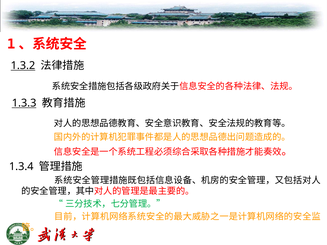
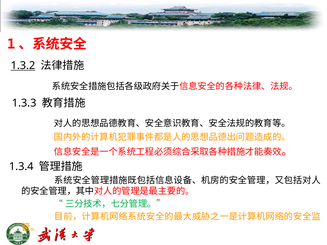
1.3.3 underline: present -> none
